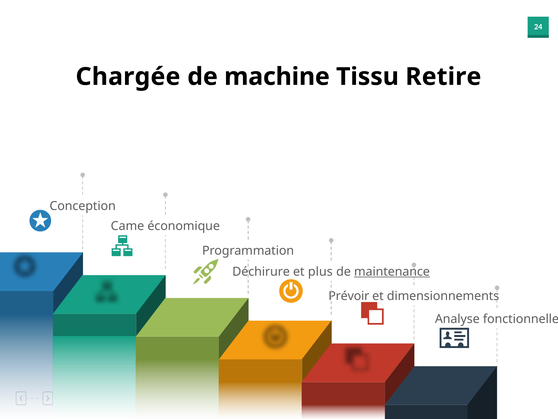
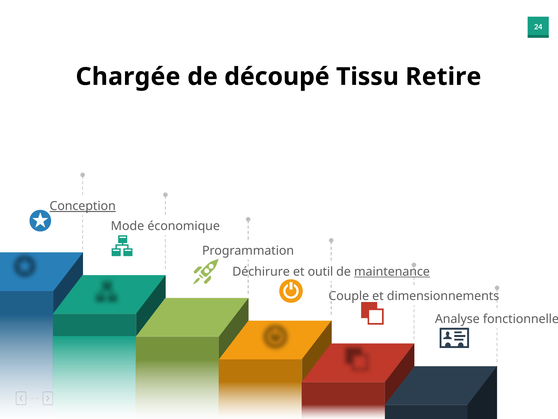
machine: machine -> découpé
Conception underline: none -> present
Came: Came -> Mode
plus: plus -> outil
Prévoir: Prévoir -> Couple
